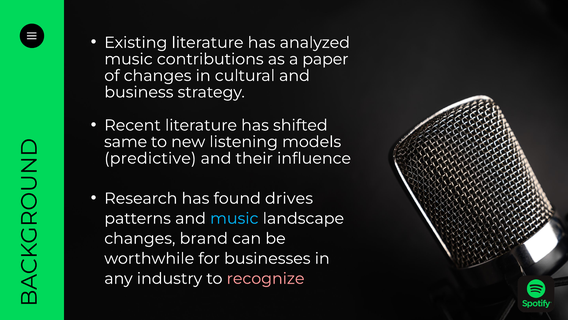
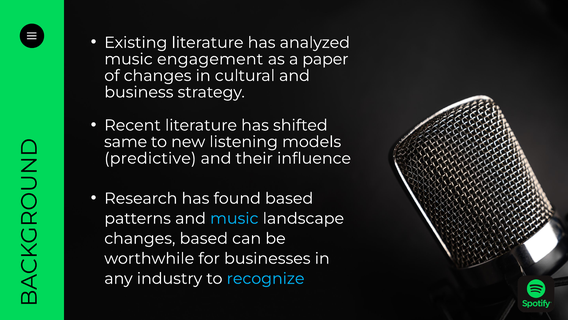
contributions: contributions -> engagement
found drives: drives -> based
changes brand: brand -> based
recognize colour: pink -> light blue
